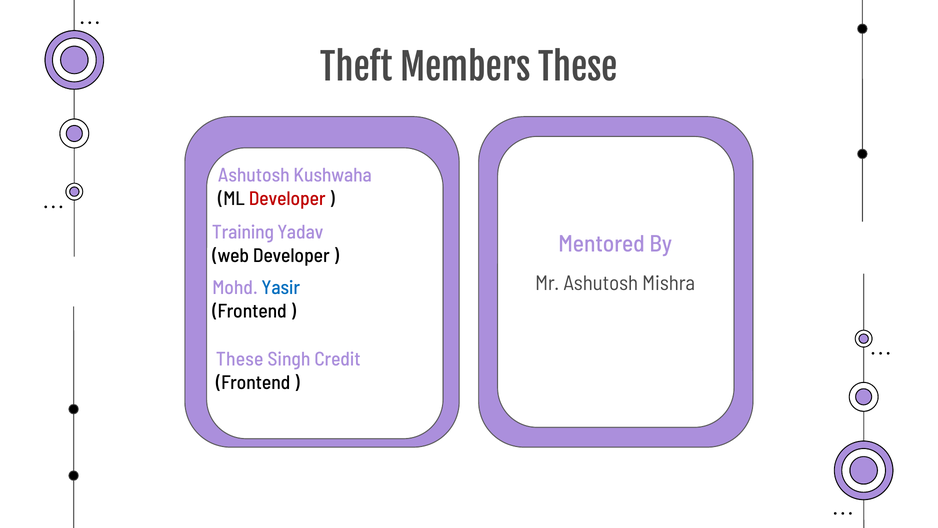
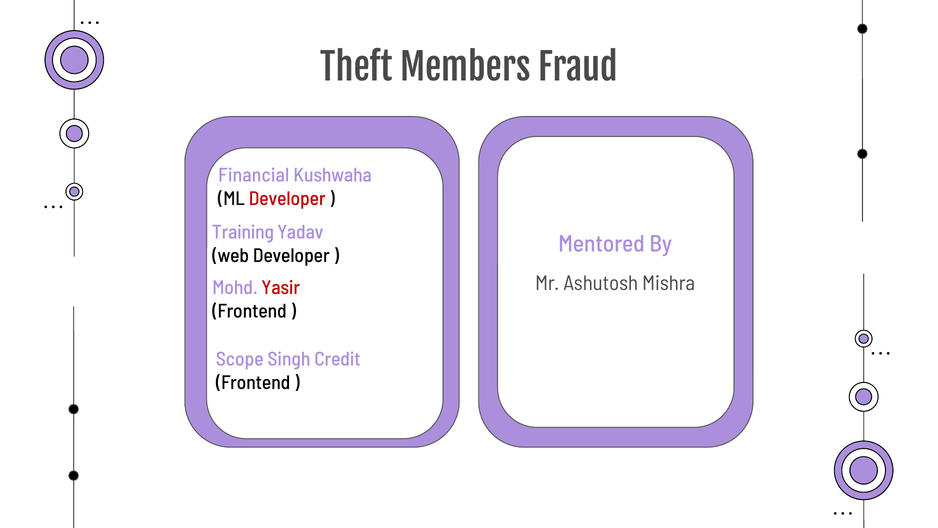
Members These: These -> Fraud
Ashutosh at (254, 175): Ashutosh -> Financial
Yasir colour: blue -> red
These at (240, 359): These -> Scope
